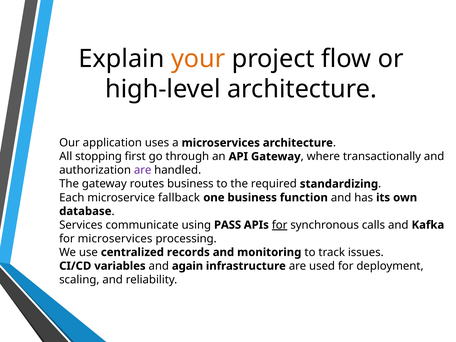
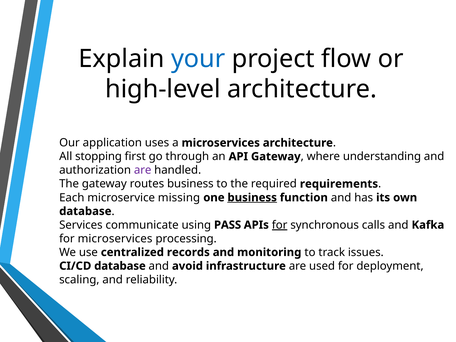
your colour: orange -> blue
transactionally: transactionally -> understanding
standardizing: standardizing -> requirements
fallback: fallback -> missing
business at (252, 198) underline: none -> present
CI/CD variables: variables -> database
again: again -> avoid
